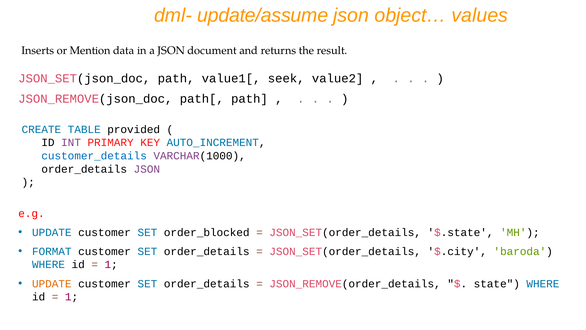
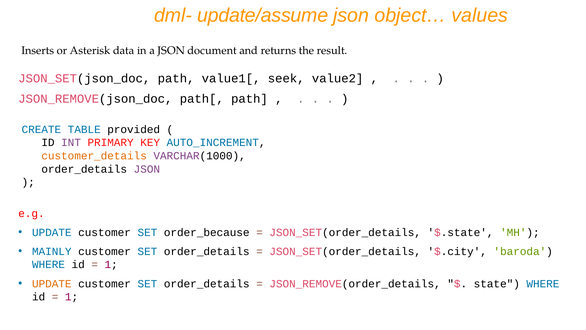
Mention: Mention -> Asterisk
customer_details colour: blue -> orange
order_blocked: order_blocked -> order_because
FORMAT: FORMAT -> MAINLY
